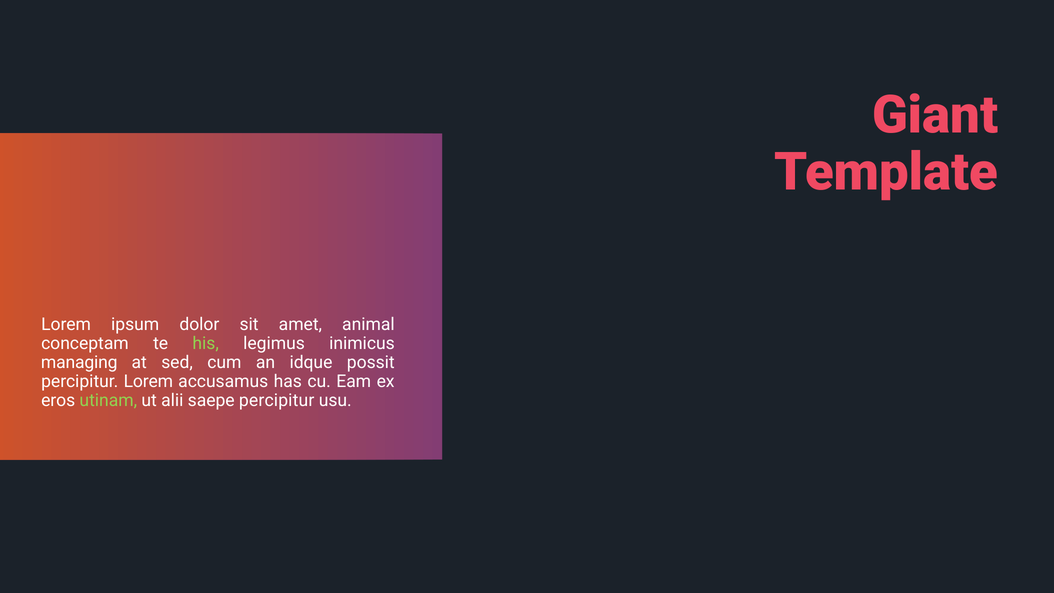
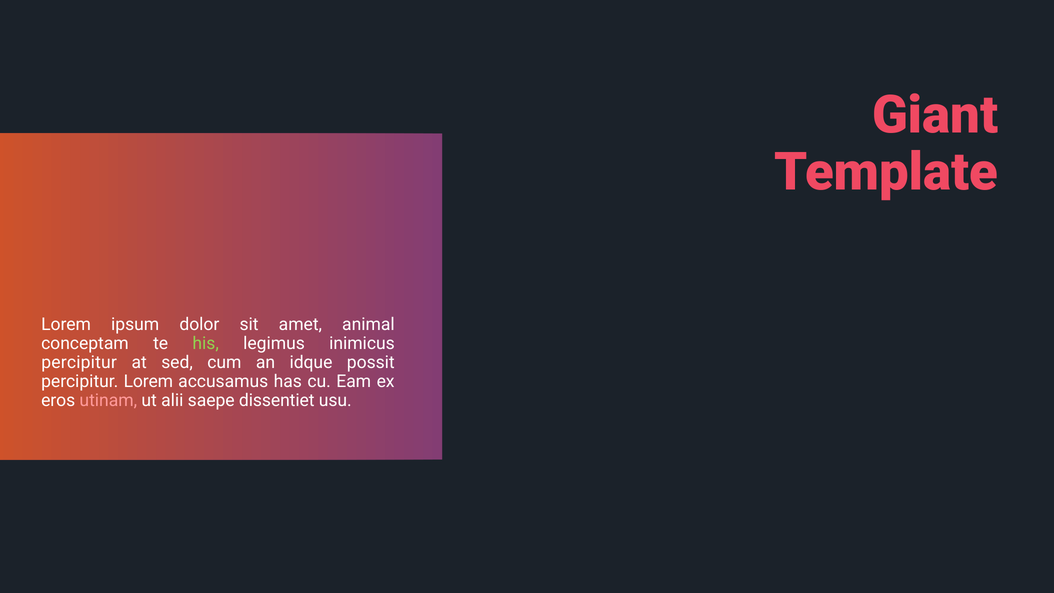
managing at (79, 362): managing -> percipitur
utinam colour: light green -> pink
saepe percipitur: percipitur -> dissentiet
